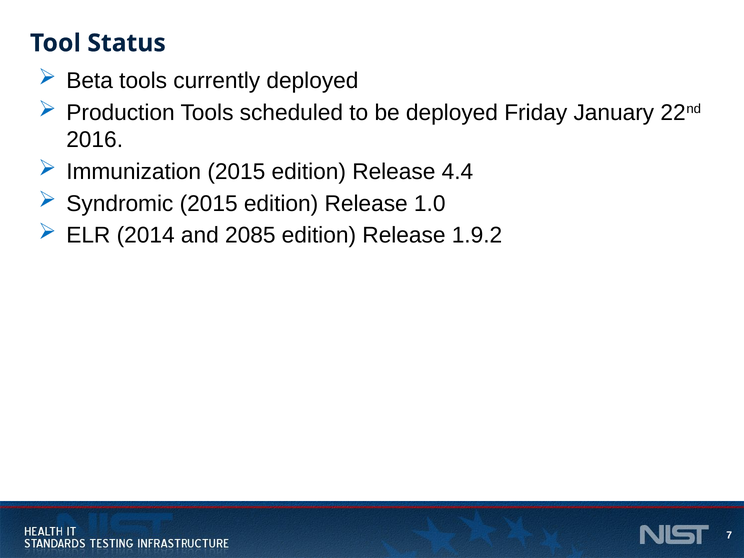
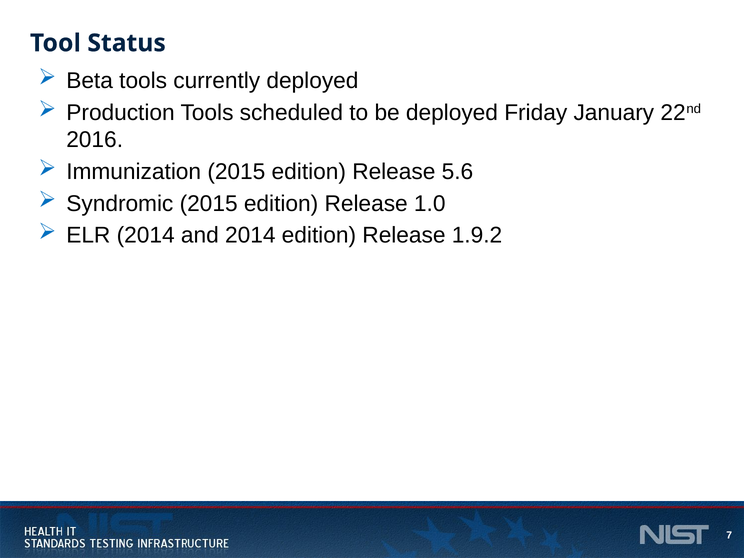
4.4: 4.4 -> 5.6
and 2085: 2085 -> 2014
